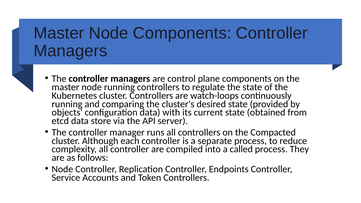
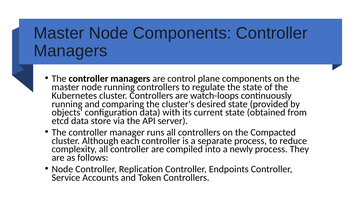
called: called -> newly
